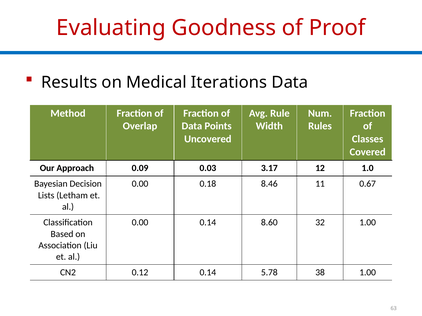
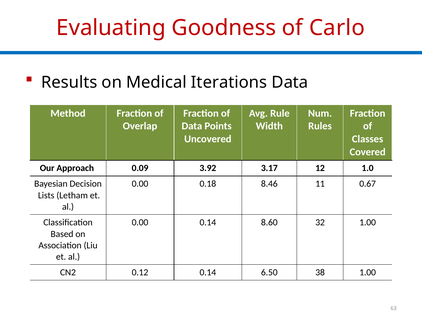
Proof: Proof -> Carlo
0.03: 0.03 -> 3.92
5.78: 5.78 -> 6.50
